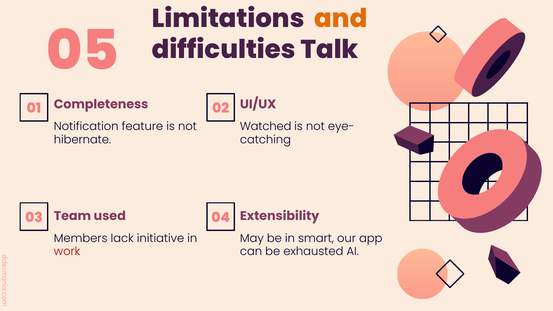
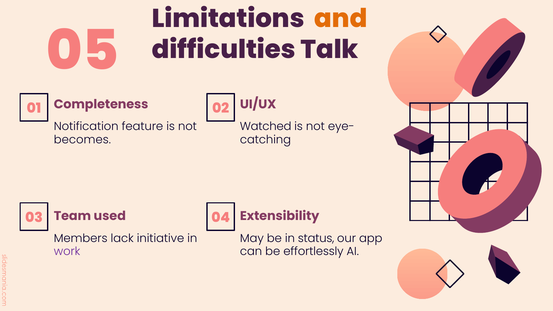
hibernate: hibernate -> becomes
smart: smart -> status
work colour: red -> purple
exhausted: exhausted -> effortlessly
